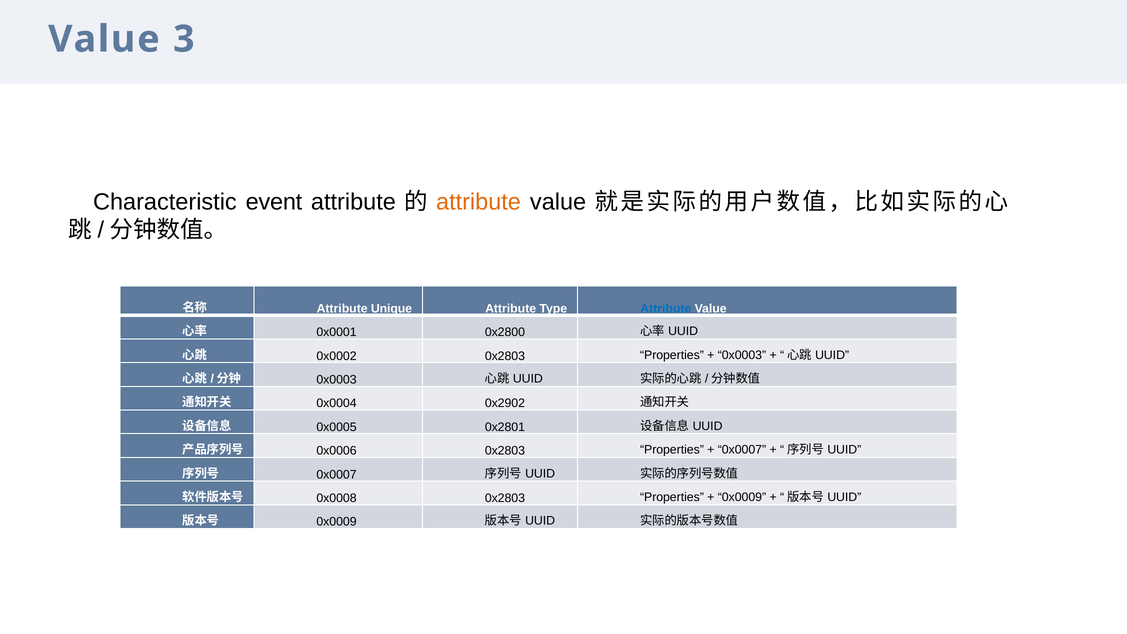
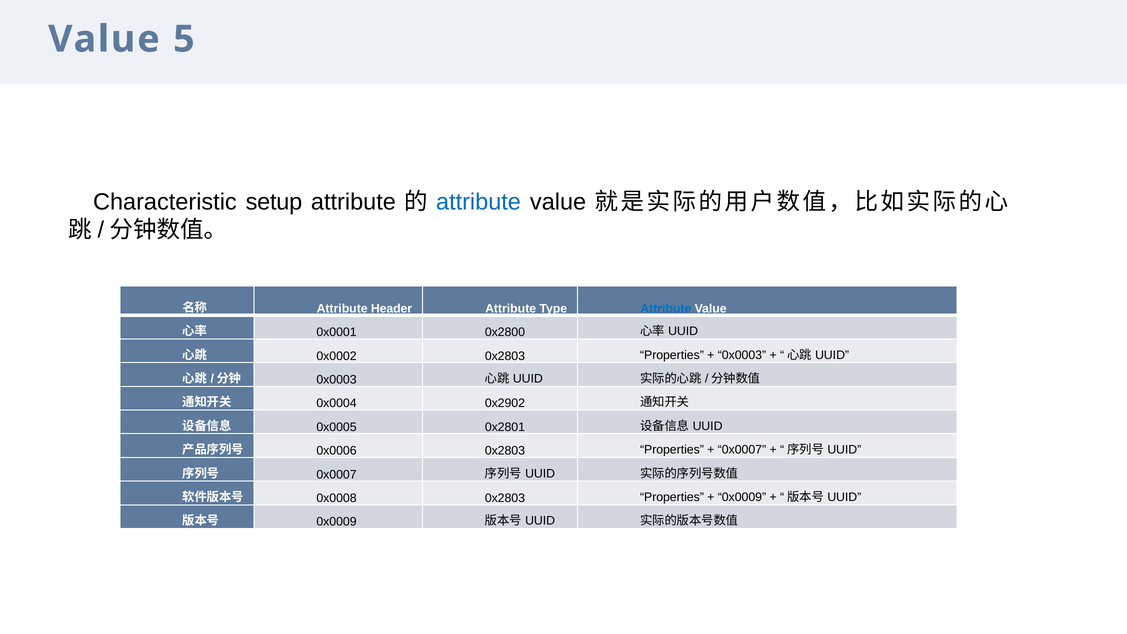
3: 3 -> 5
event: event -> setup
attribute at (479, 202) colour: orange -> blue
Unique: Unique -> Header
